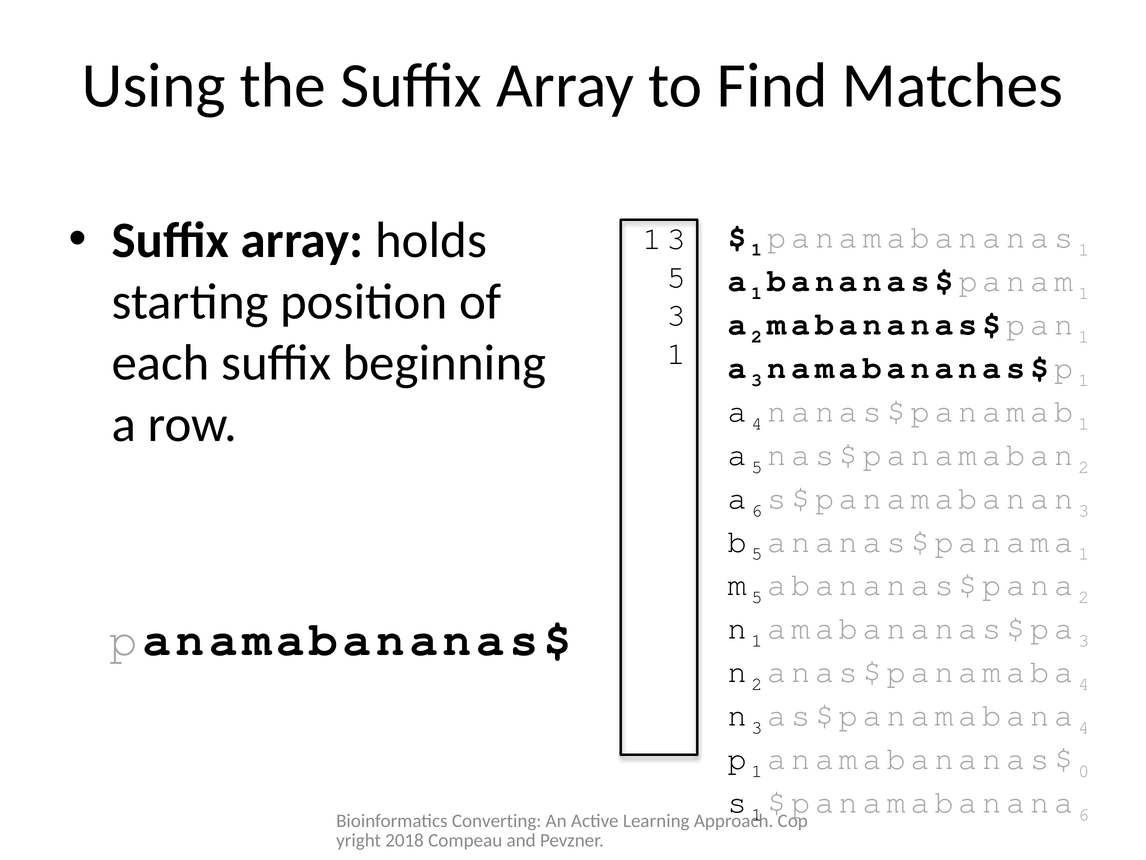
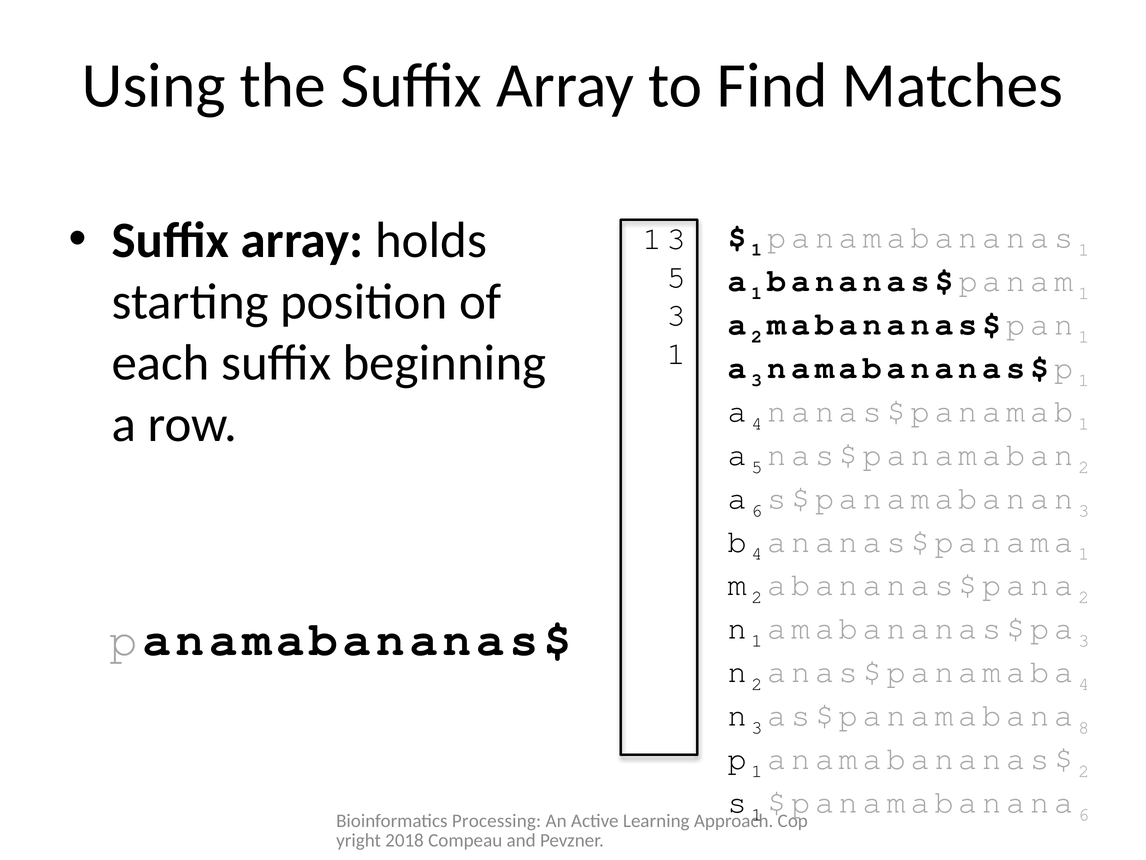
5 at (757, 554): 5 -> 4
5 at (757, 597): 5 -> 2
4 at (1084, 727): 4 -> 8
0 at (1084, 771): 0 -> 2
Converting: Converting -> Processing
